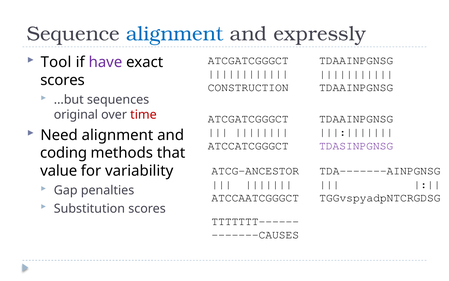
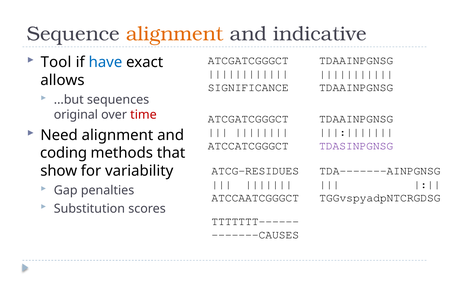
alignment at (175, 34) colour: blue -> orange
expressly: expressly -> indicative
have colour: purple -> blue
scores at (63, 80): scores -> allows
CONSTRUCTION: CONSTRUCTION -> SIGNIFICANCE
ATCG-ANCESTOR: ATCG-ANCESTOR -> ATCG-RESIDUES
value: value -> show
